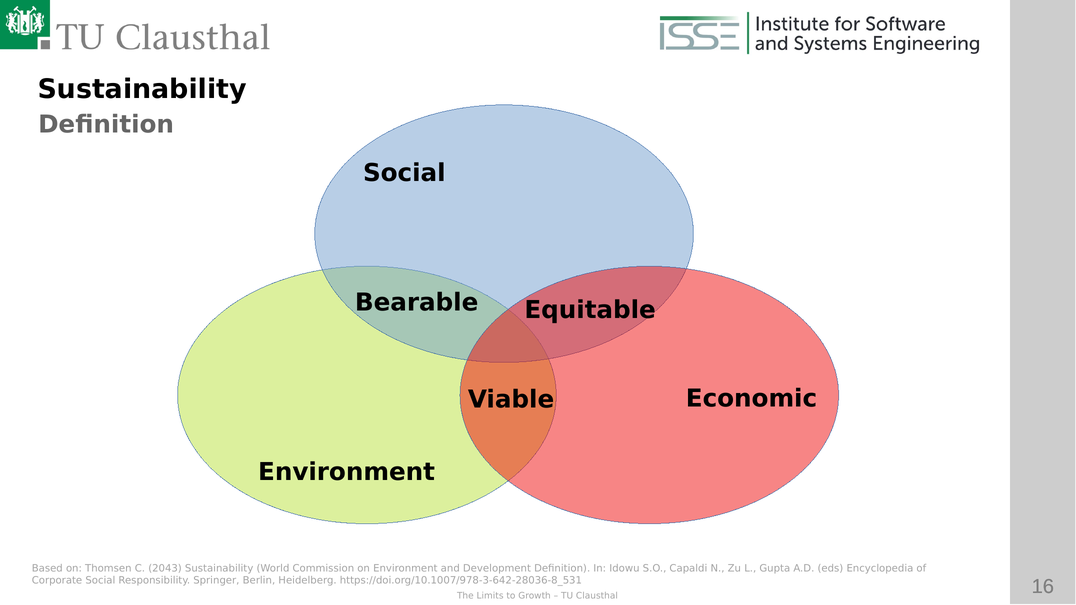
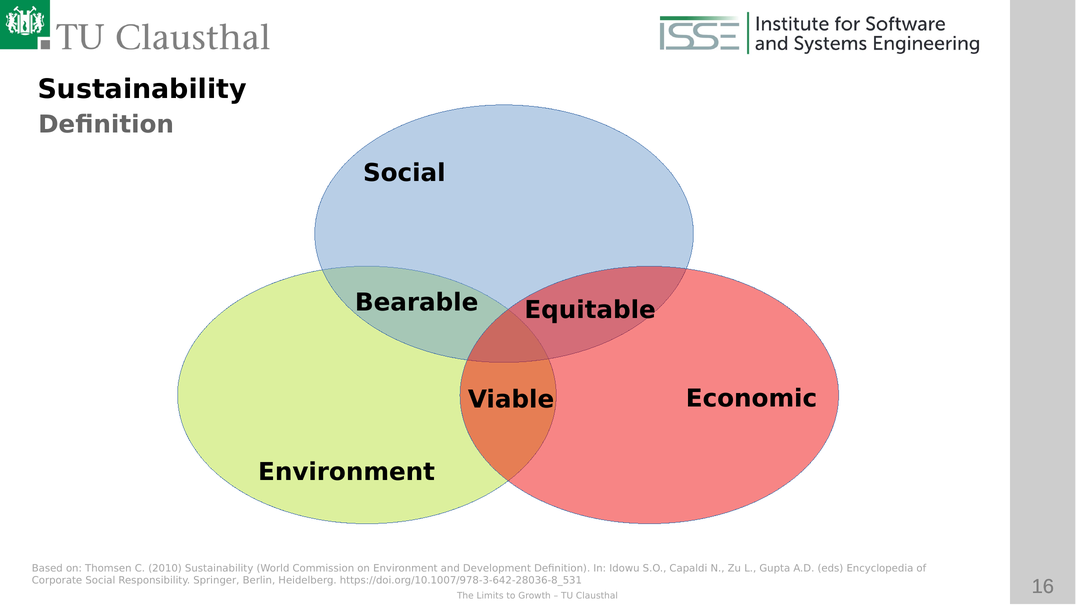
2043: 2043 -> 2010
